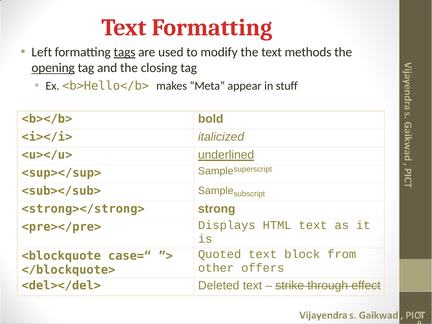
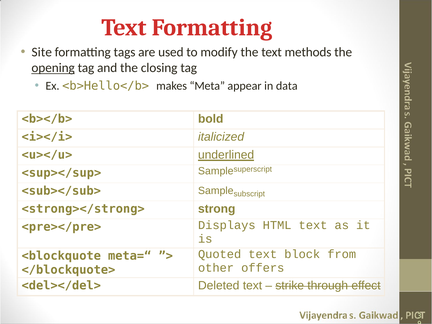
Left: Left -> Site
tags underline: present -> none
stuff: stuff -> data
case=“: case=“ -> meta=“
